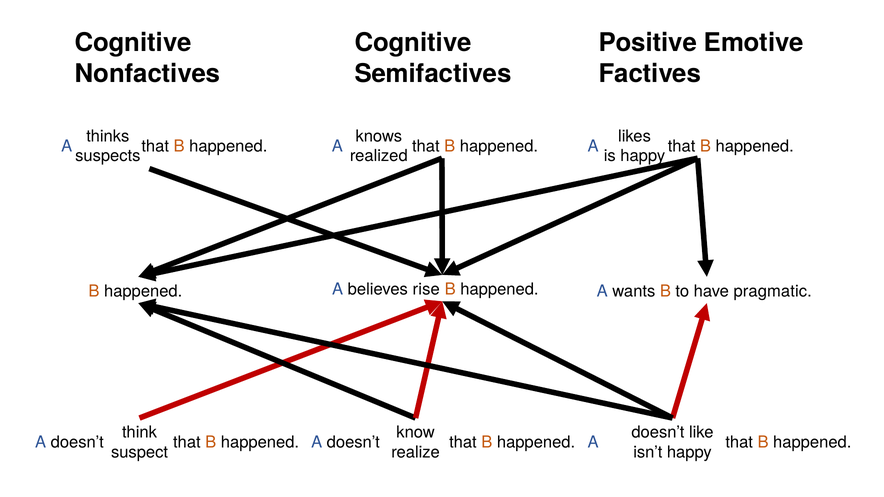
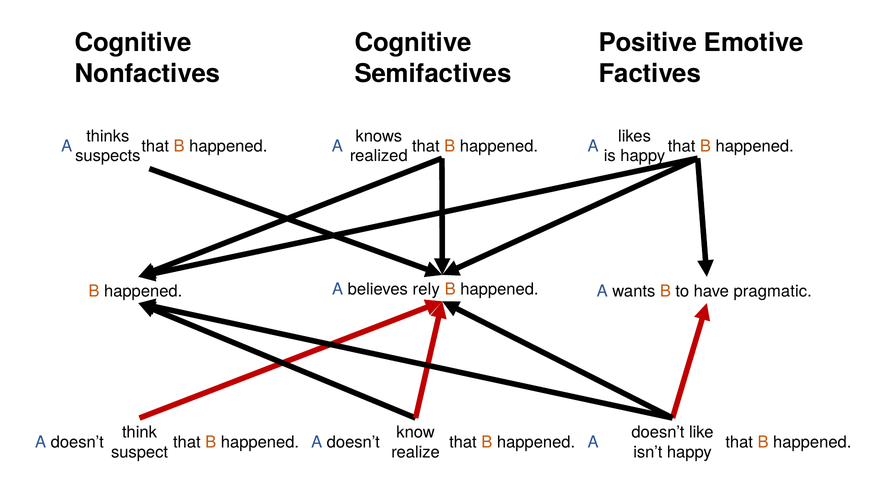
rise: rise -> rely
